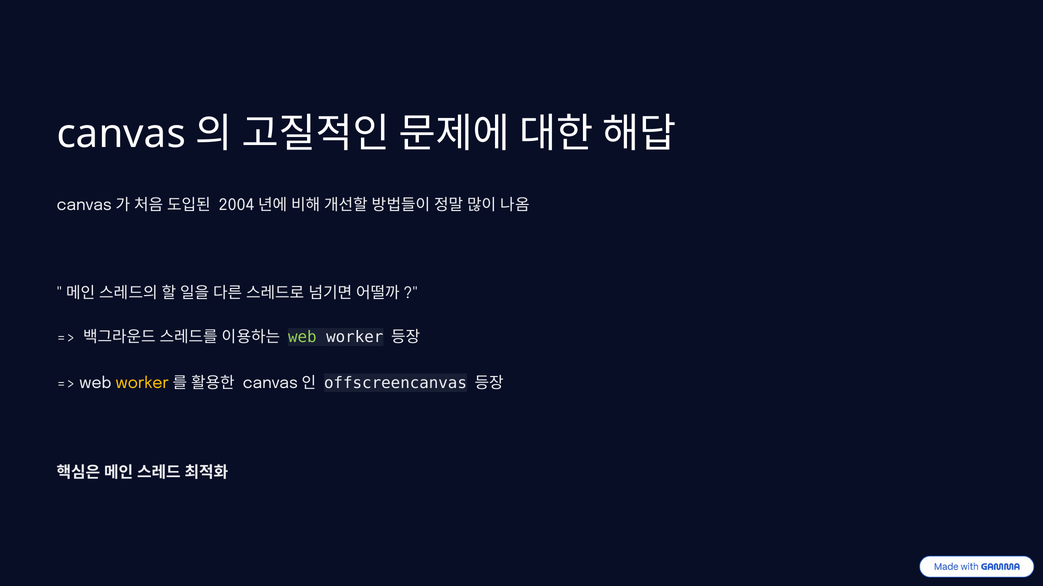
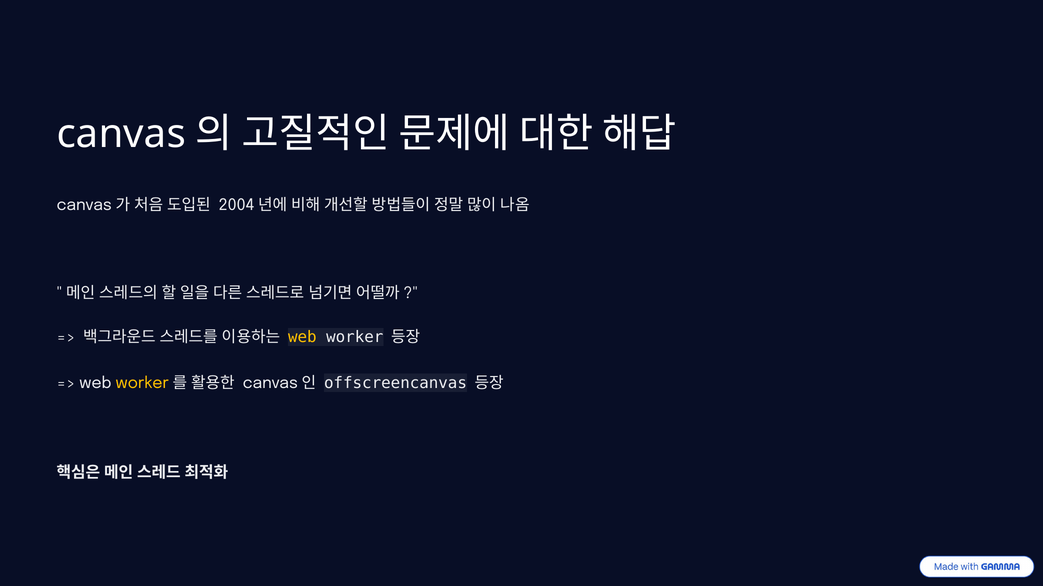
web at (302, 338) colour: light green -> yellow
